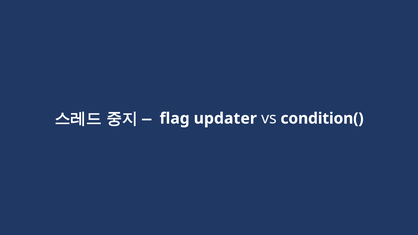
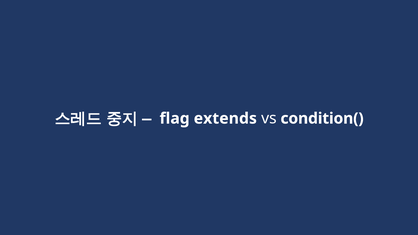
updater: updater -> extends
